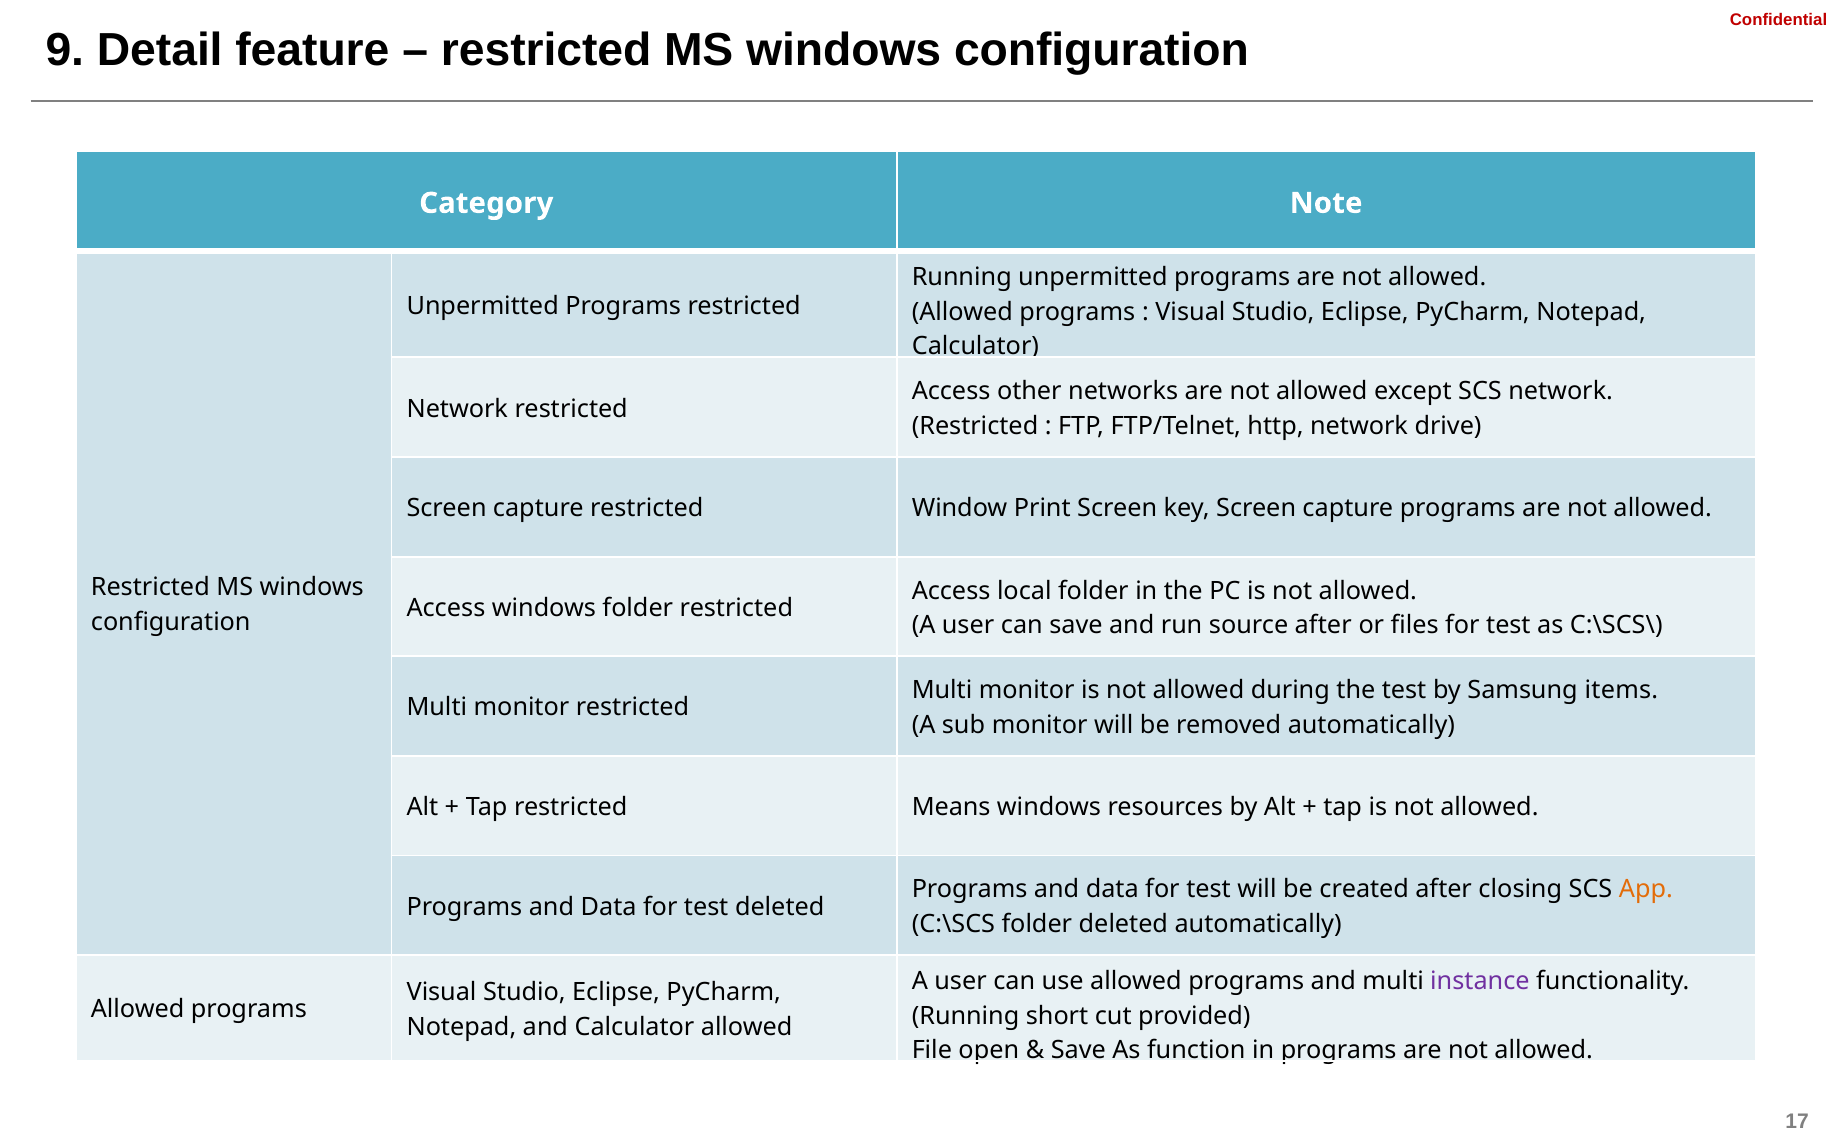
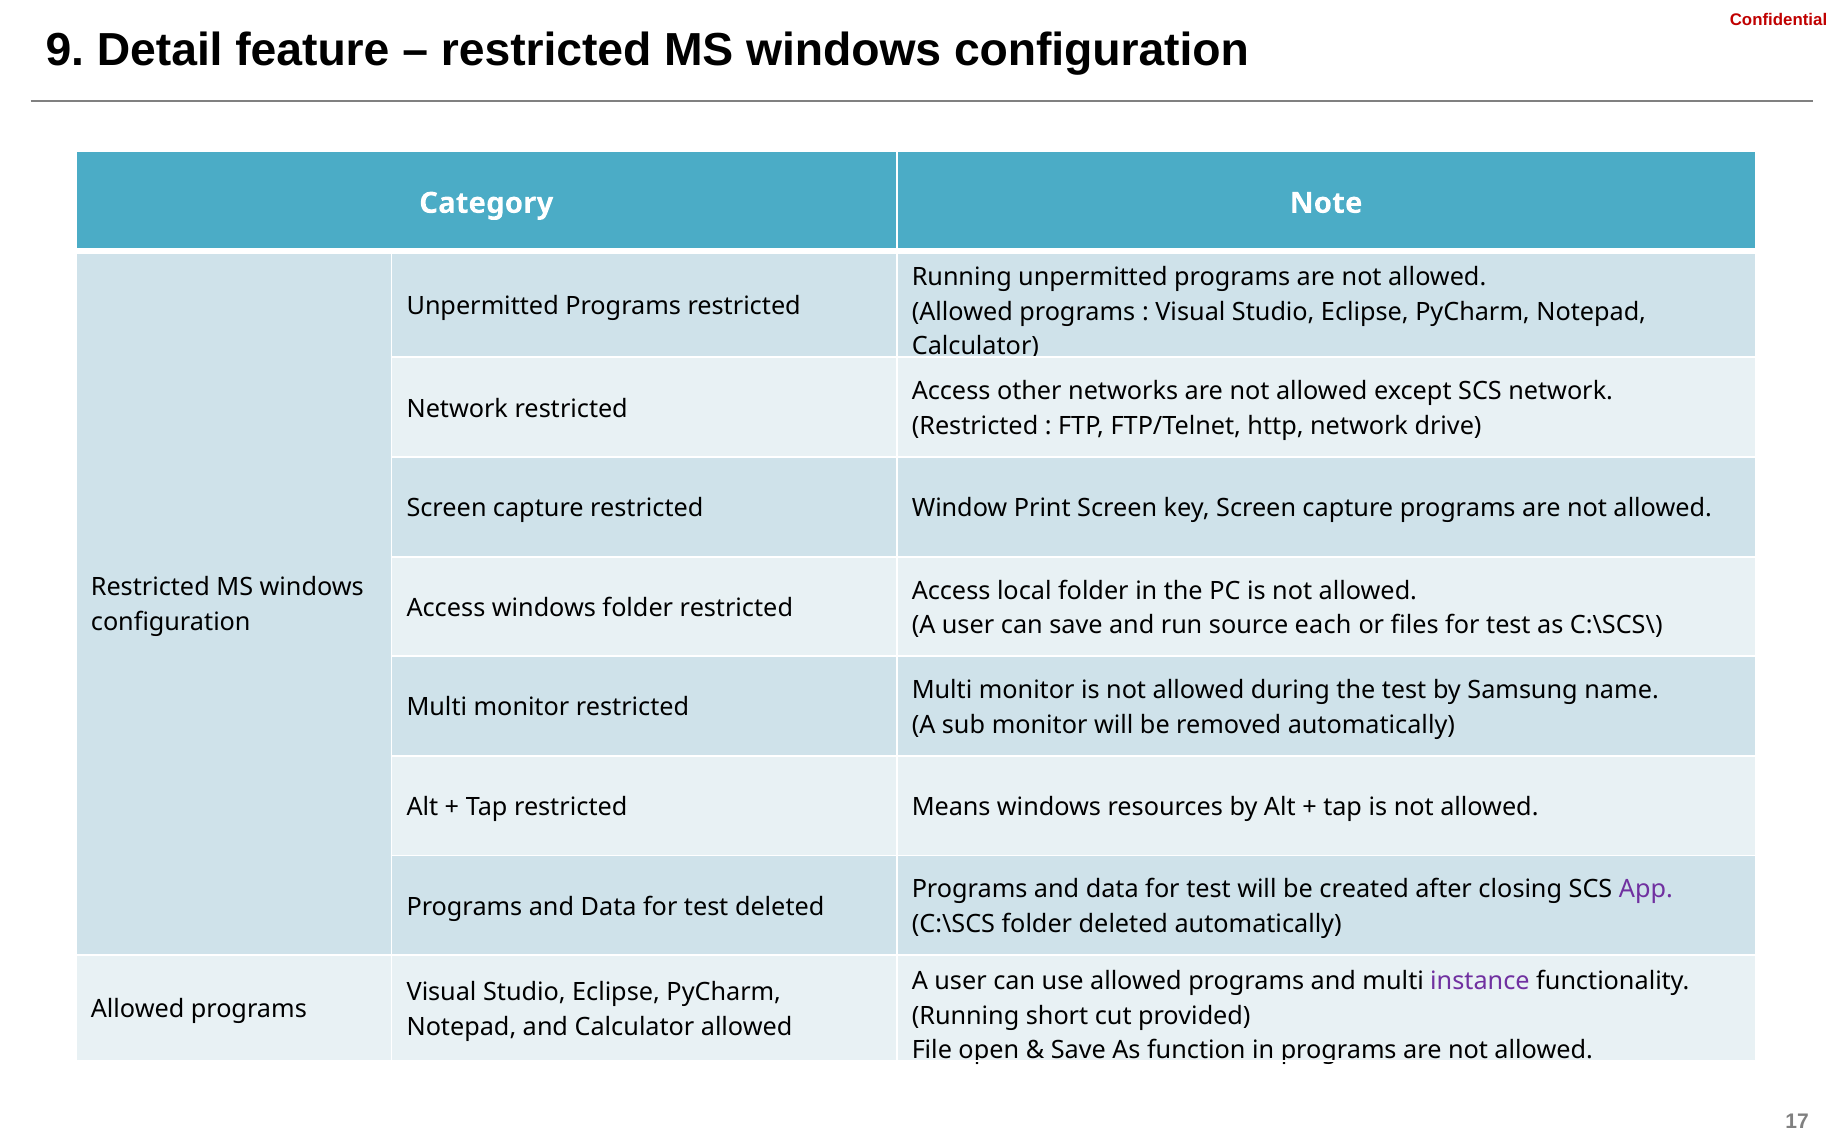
source after: after -> each
items: items -> name
App colour: orange -> purple
